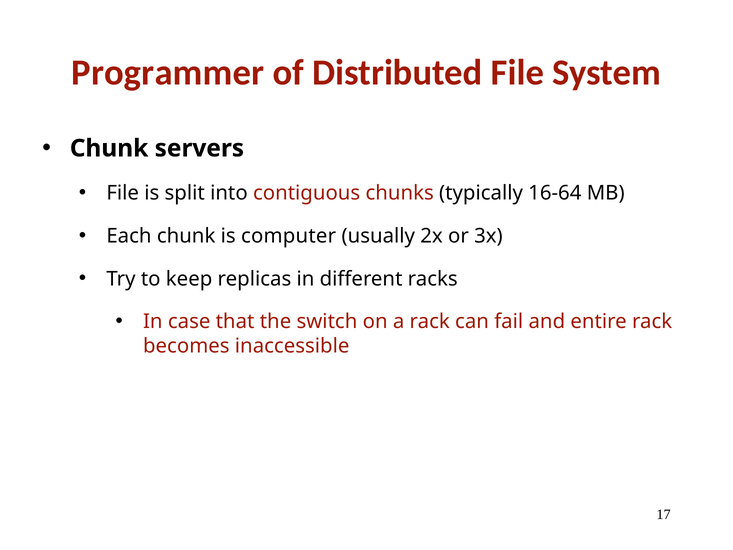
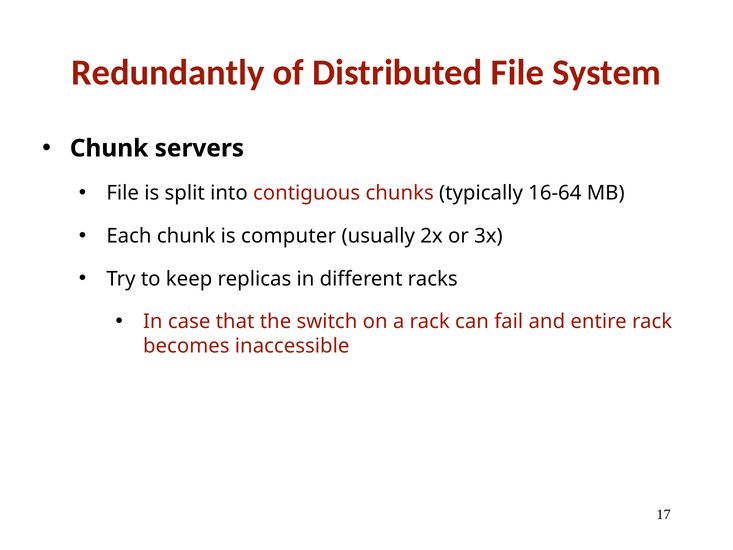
Programmer: Programmer -> Redundantly
